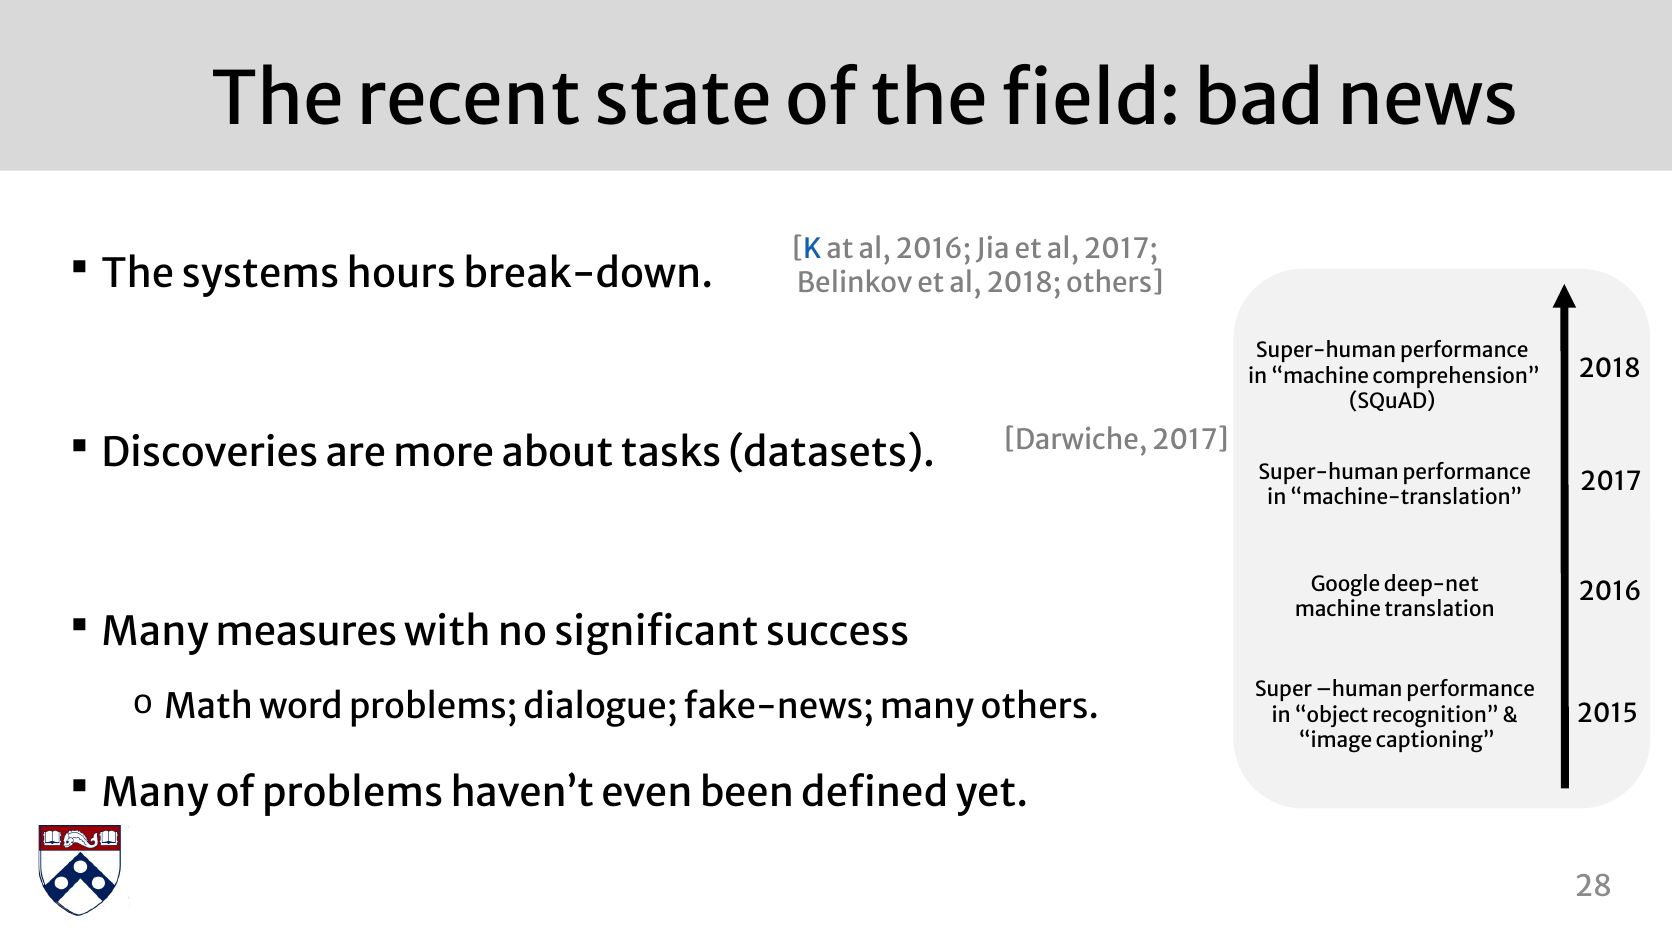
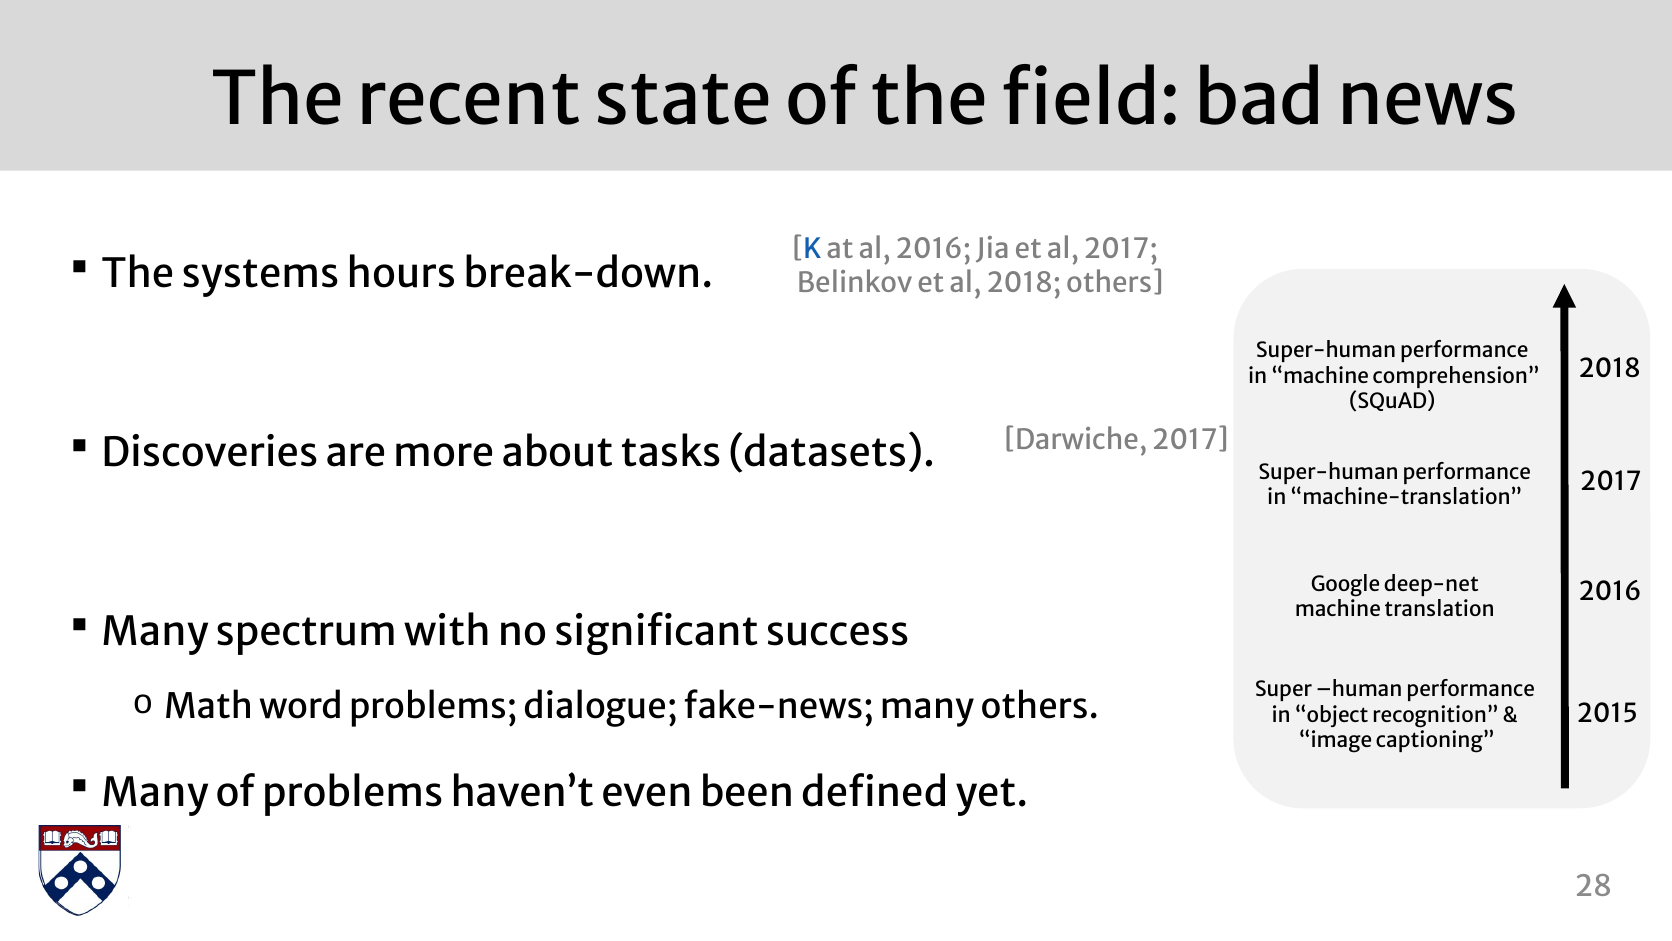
measures: measures -> spectrum
